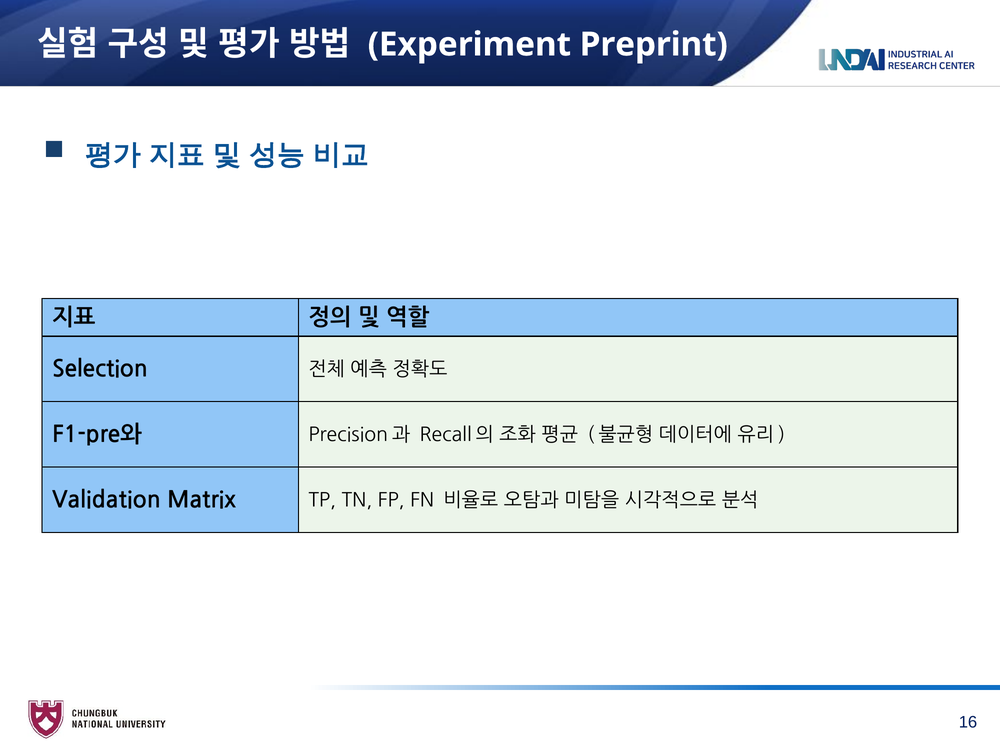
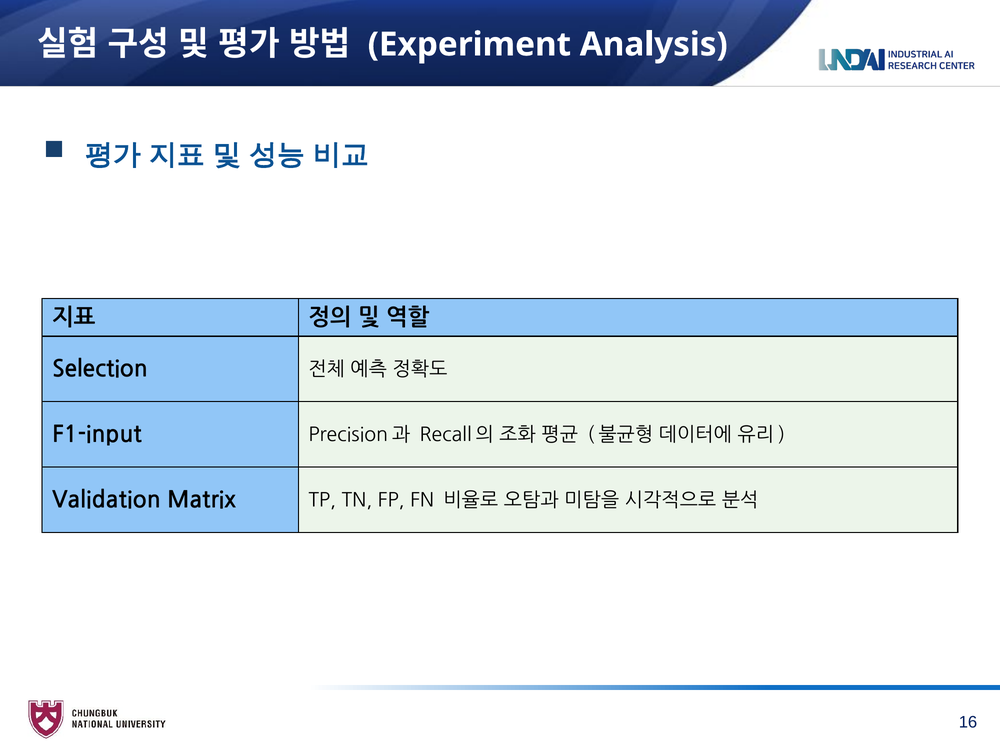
Preprint: Preprint -> Analysis
F1-pre와: F1-pre와 -> F1-input
